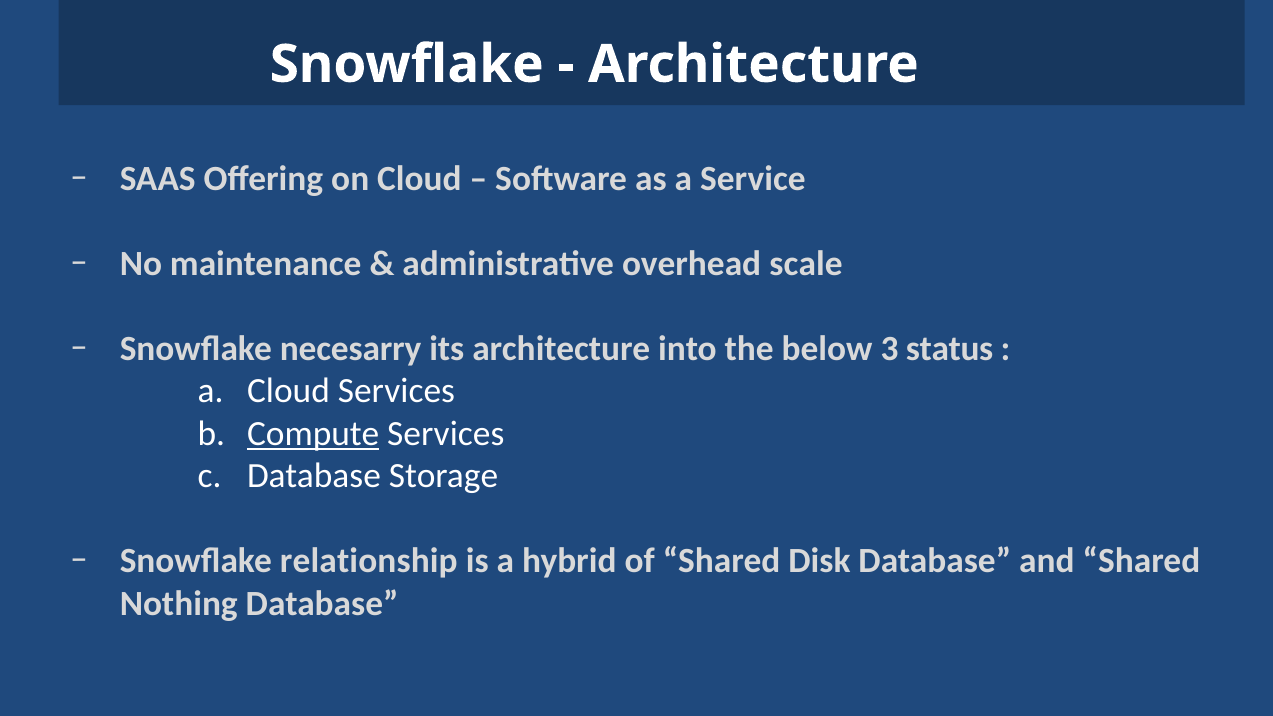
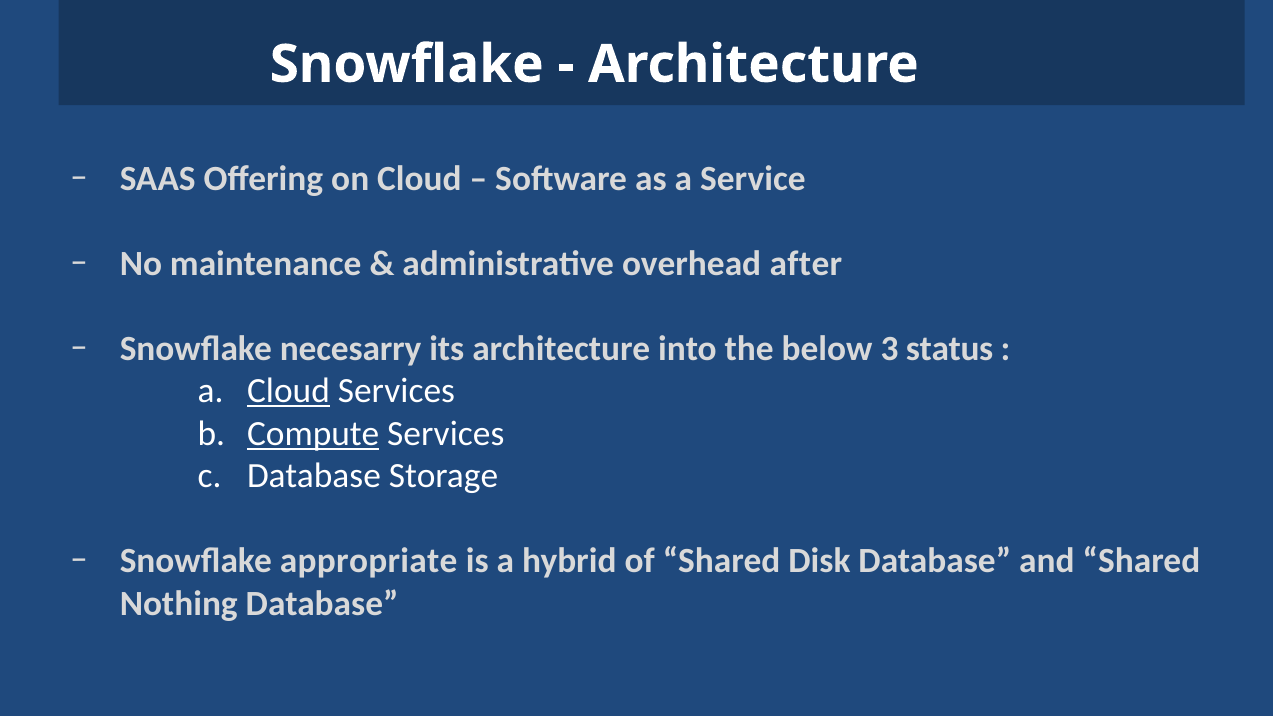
scale: scale -> after
Cloud at (288, 391) underline: none -> present
relationship: relationship -> appropriate
